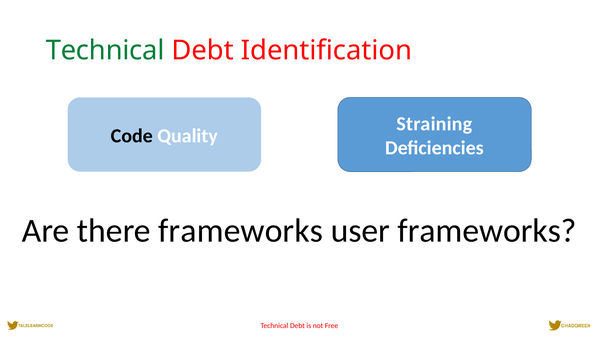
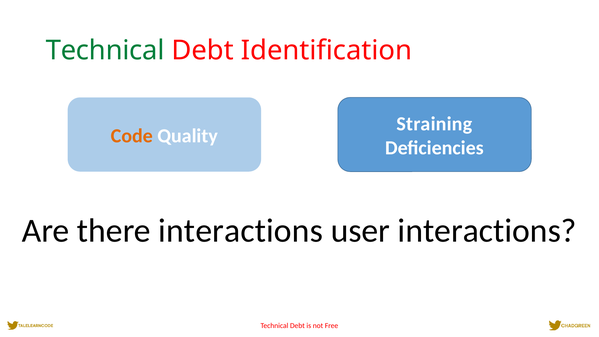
Code colour: black -> orange
there frameworks: frameworks -> interactions
user frameworks: frameworks -> interactions
